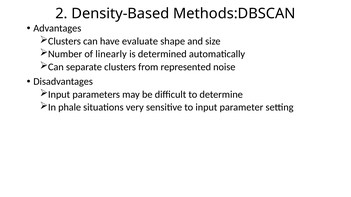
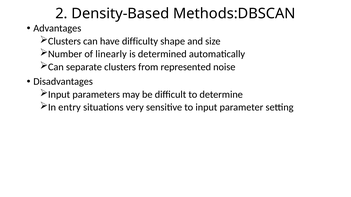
evaluate: evaluate -> difficulty
phale: phale -> entry
